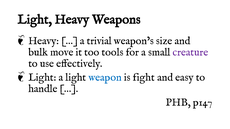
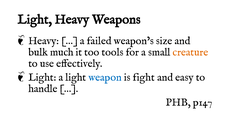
trivial: trivial -> failed
move: move -> much
creature colour: purple -> orange
